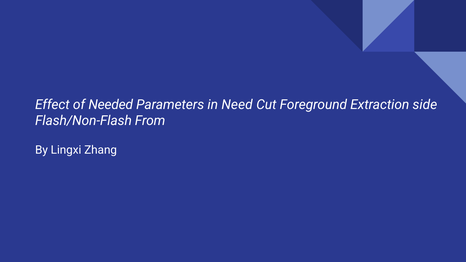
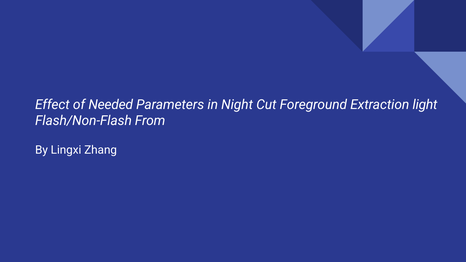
Need: Need -> Night
side: side -> light
